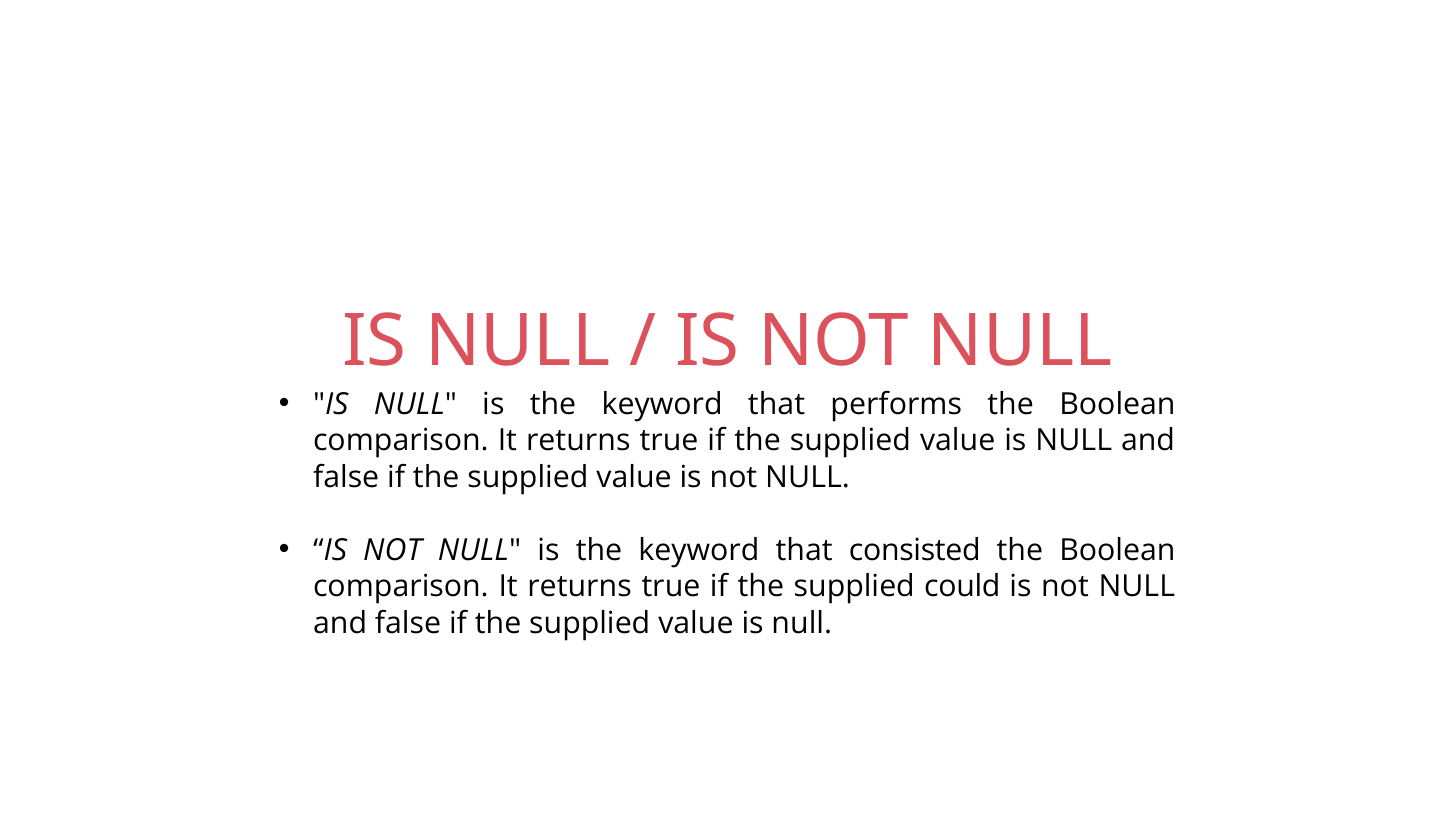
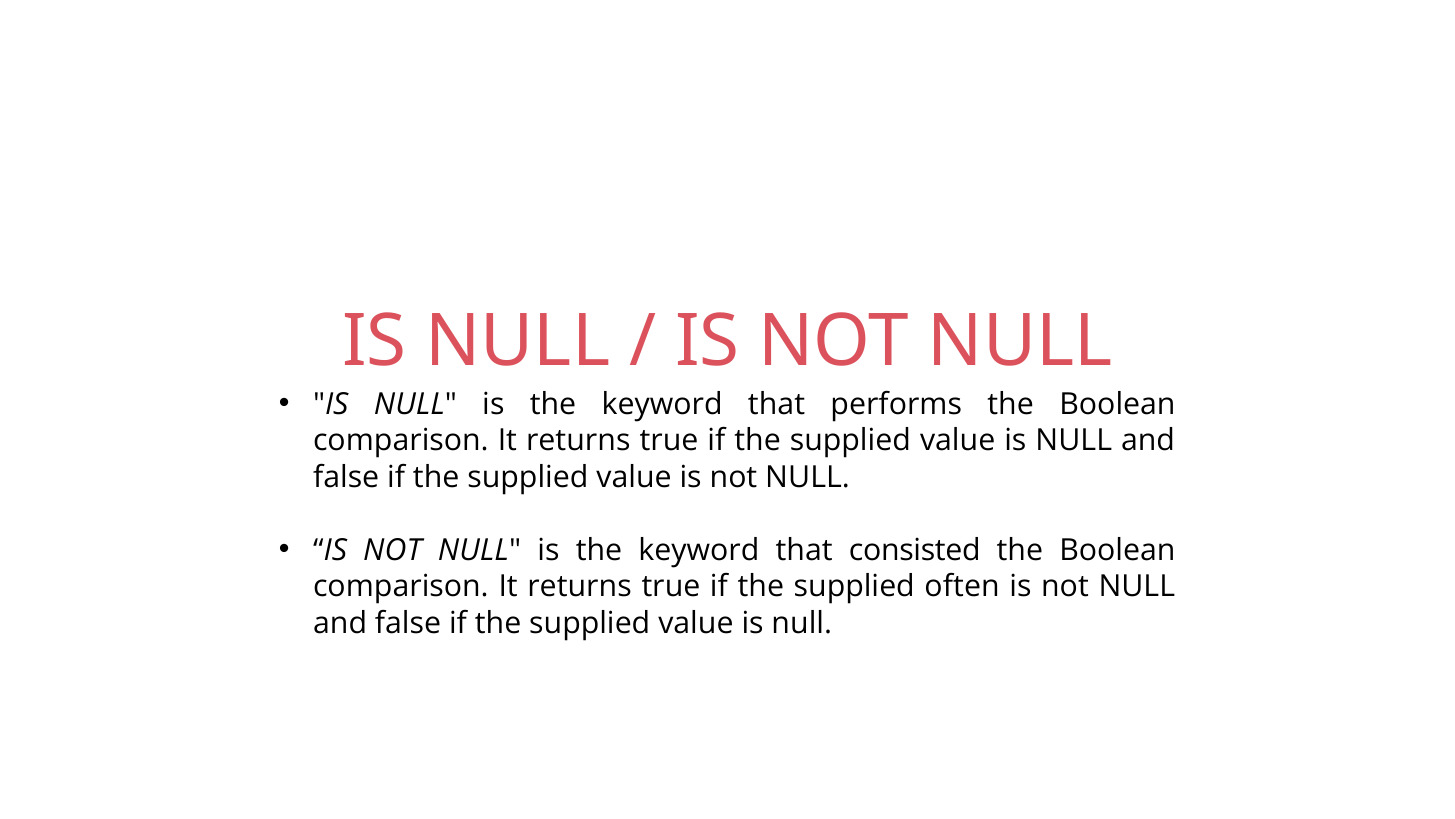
could: could -> often
